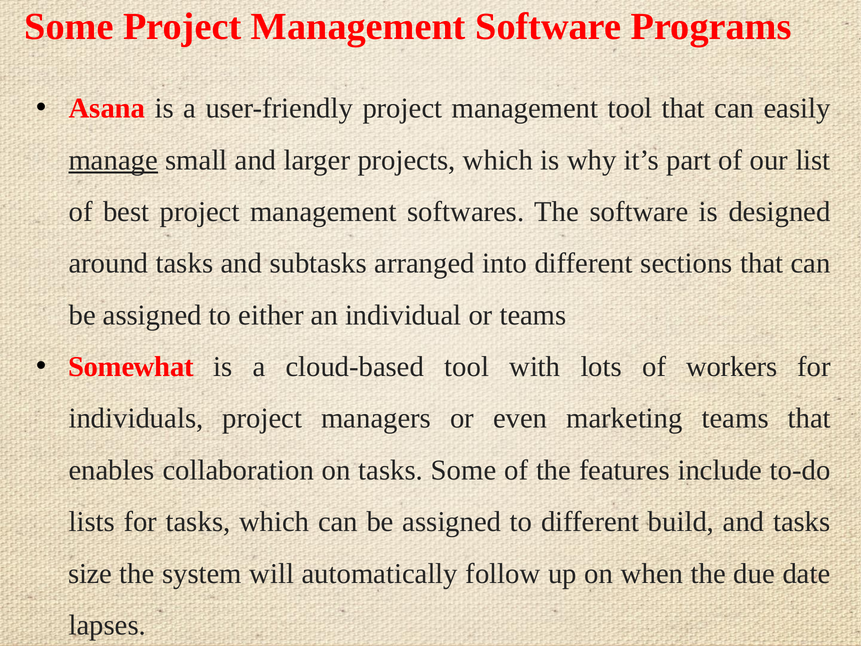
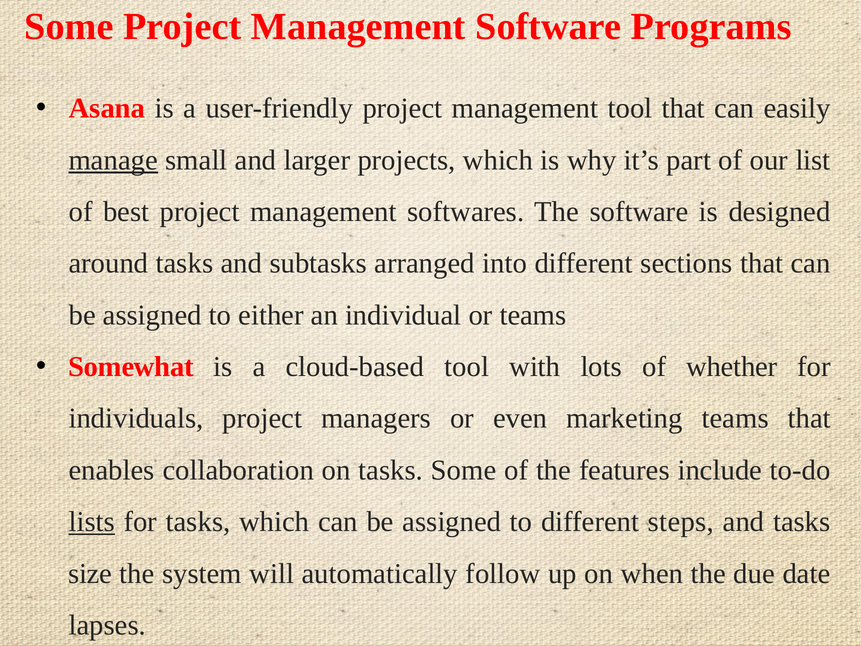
workers: workers -> whether
lists underline: none -> present
build: build -> steps
